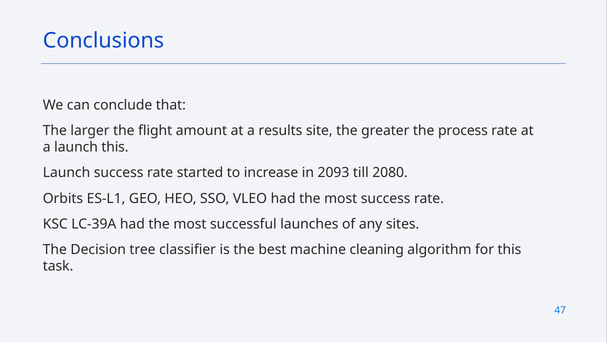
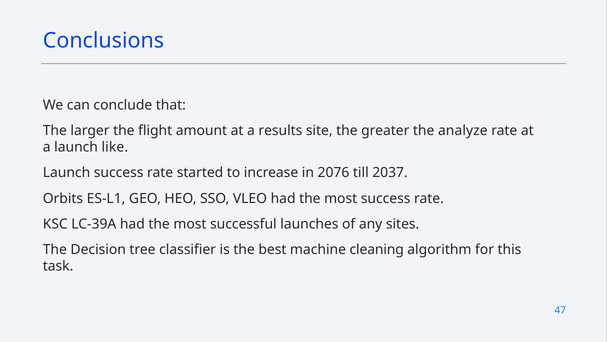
process: process -> analyze
launch this: this -> like
2093: 2093 -> 2076
2080: 2080 -> 2037
